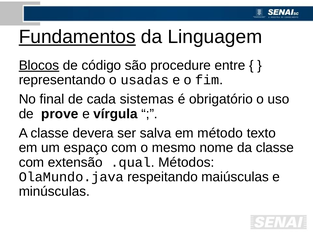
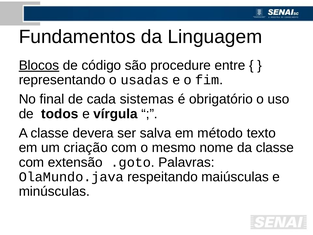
Fundamentos underline: present -> none
prove: prove -> todos
espaço: espaço -> criação
.qual: .qual -> .goto
Métodos: Métodos -> Palavras
